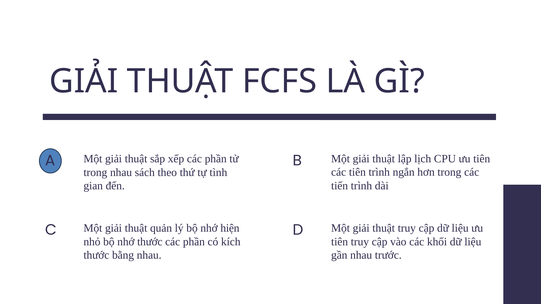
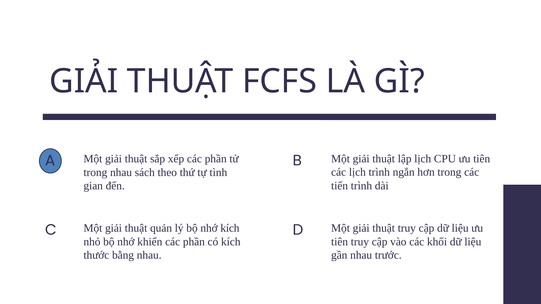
các tiên: tiên -> lịch
nhớ hiện: hiện -> kích
nhớ thước: thước -> khiển
